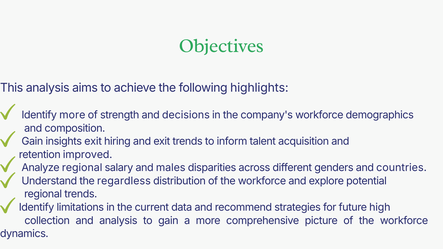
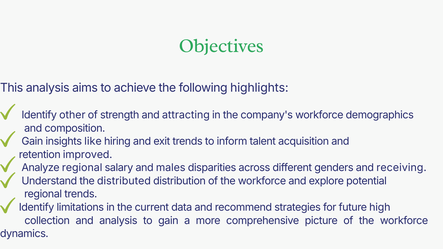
Identify more: more -> other
decisions: decisions -> attracting
insights exit: exit -> like
countries: countries -> receiving
regardless: regardless -> distributed
